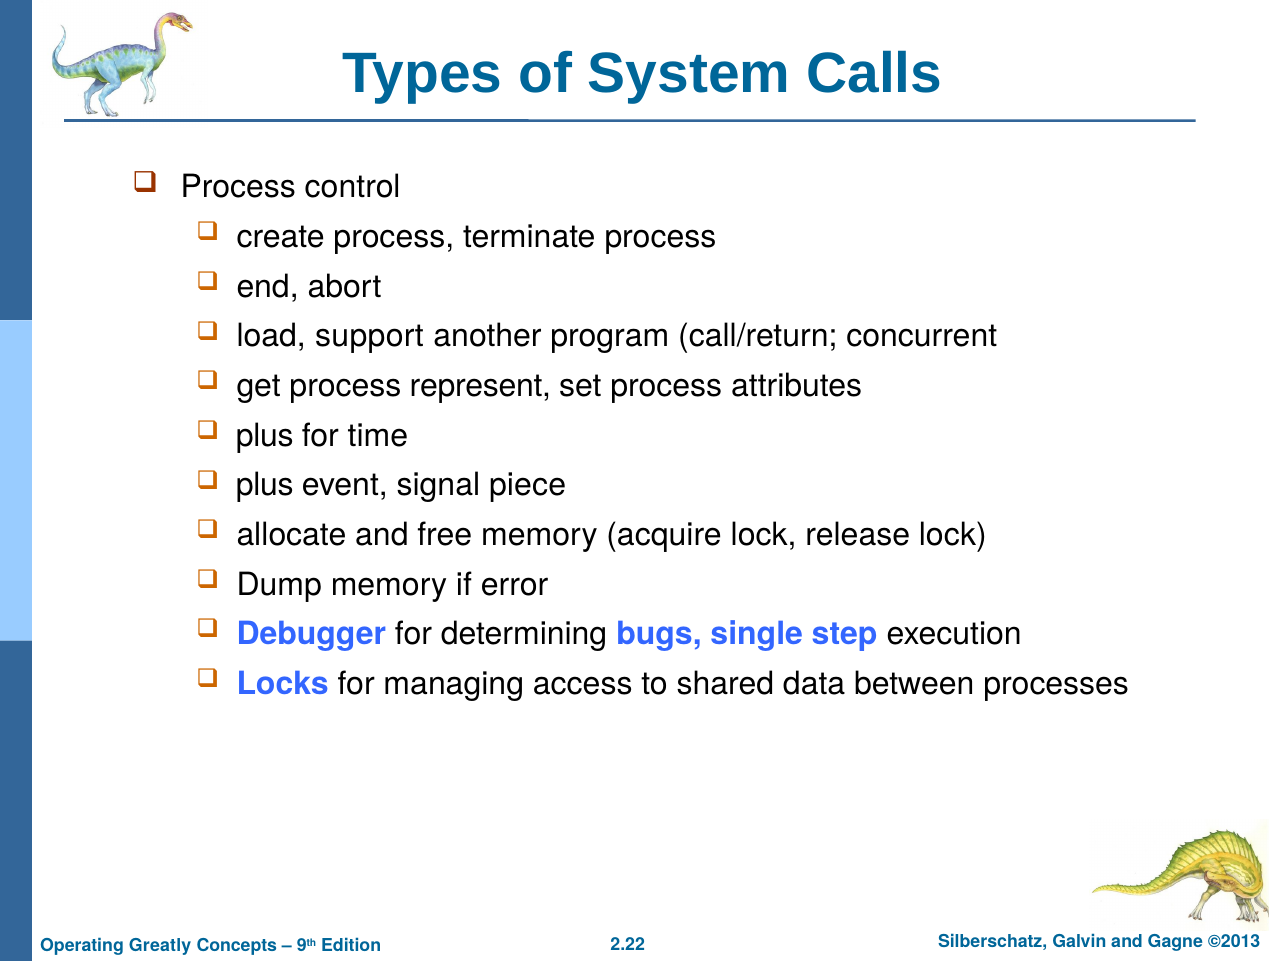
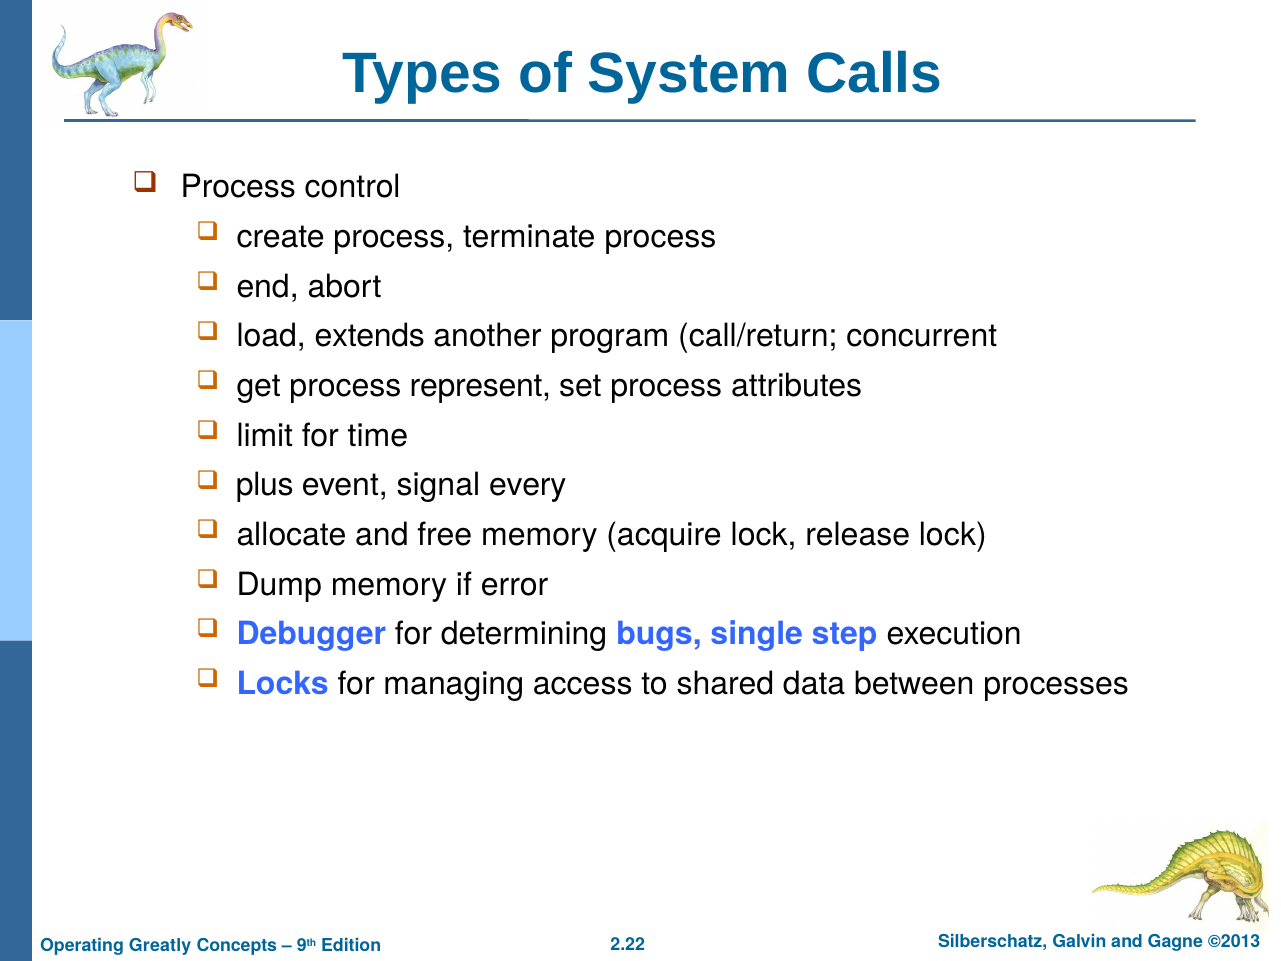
support: support -> extends
plus at (265, 435): plus -> limit
piece: piece -> every
